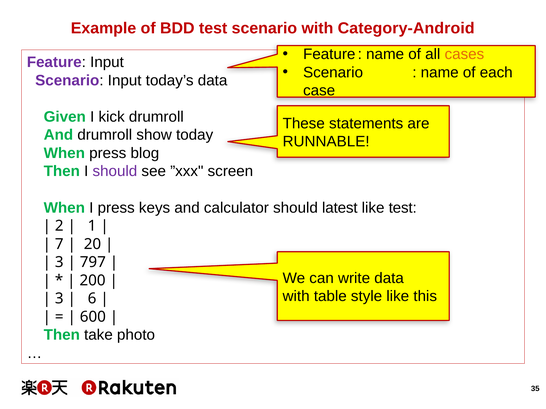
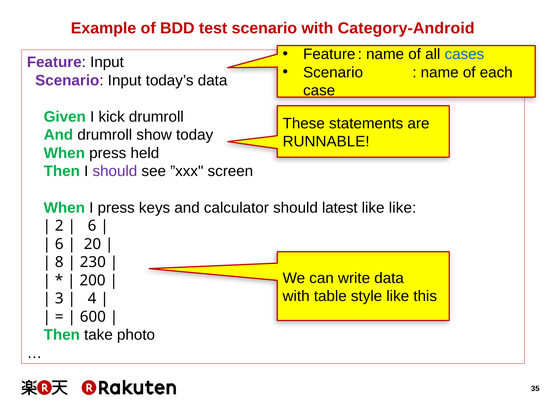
cases colour: orange -> blue
blog: blog -> held
like test: test -> like
1 at (92, 226): 1 -> 6
7 at (59, 244): 7 -> 6
3 at (59, 263): 3 -> 8
797: 797 -> 230
6: 6 -> 4
